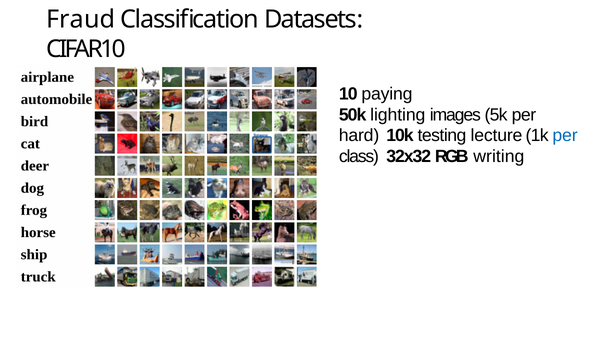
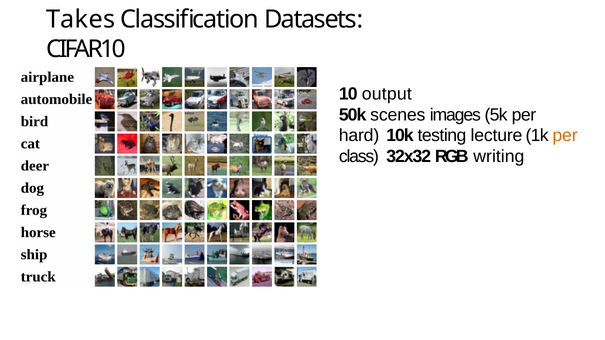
Fraud: Fraud -> Takes
paying: paying -> output
lighting: lighting -> scenes
per at (565, 136) colour: blue -> orange
